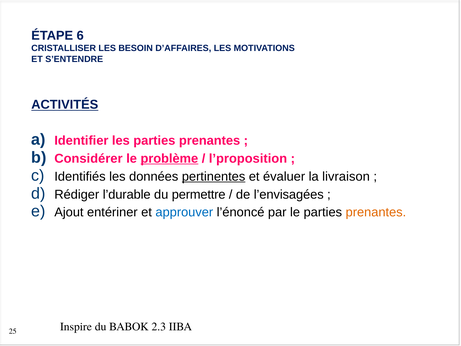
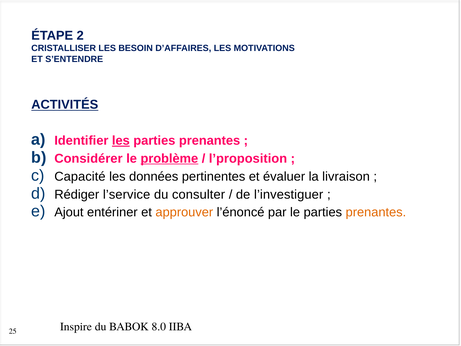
6: 6 -> 2
les at (121, 141) underline: none -> present
Identifiés: Identifiés -> Capacité
pertinentes underline: present -> none
l’durable: l’durable -> l’service
permettre: permettre -> consulter
l’envisagées: l’envisagées -> l’investiguer
approuver colour: blue -> orange
2.3: 2.3 -> 8.0
